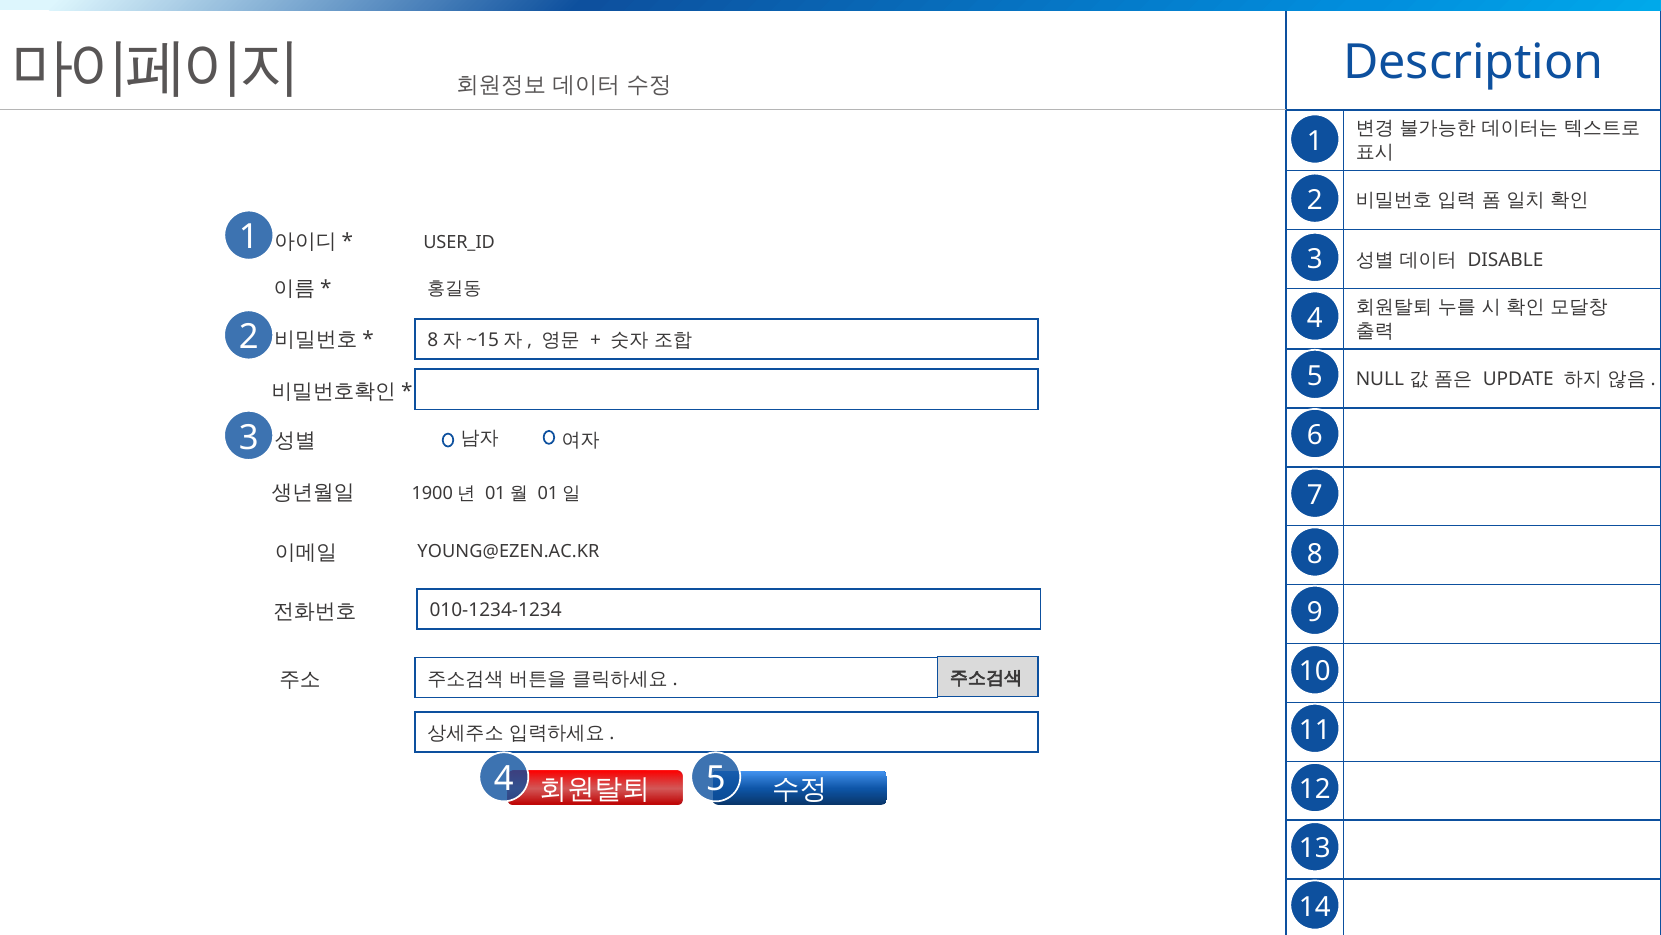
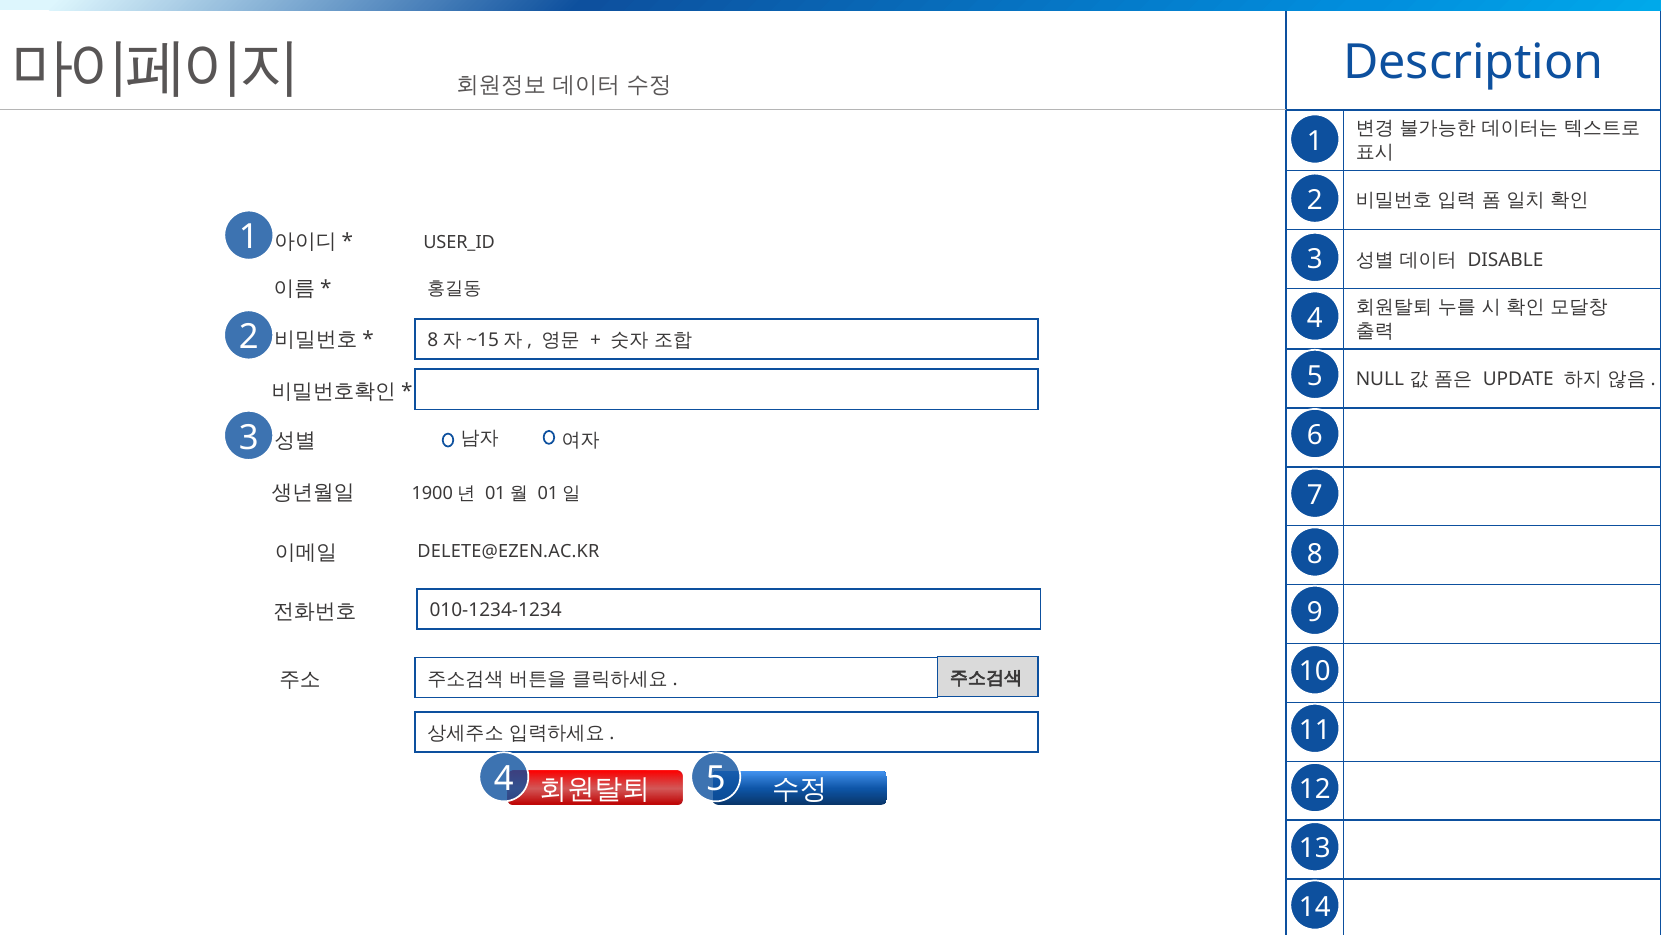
YOUNG@EZEN.AC.KR: YOUNG@EZEN.AC.KR -> DELETE@EZEN.AC.KR
